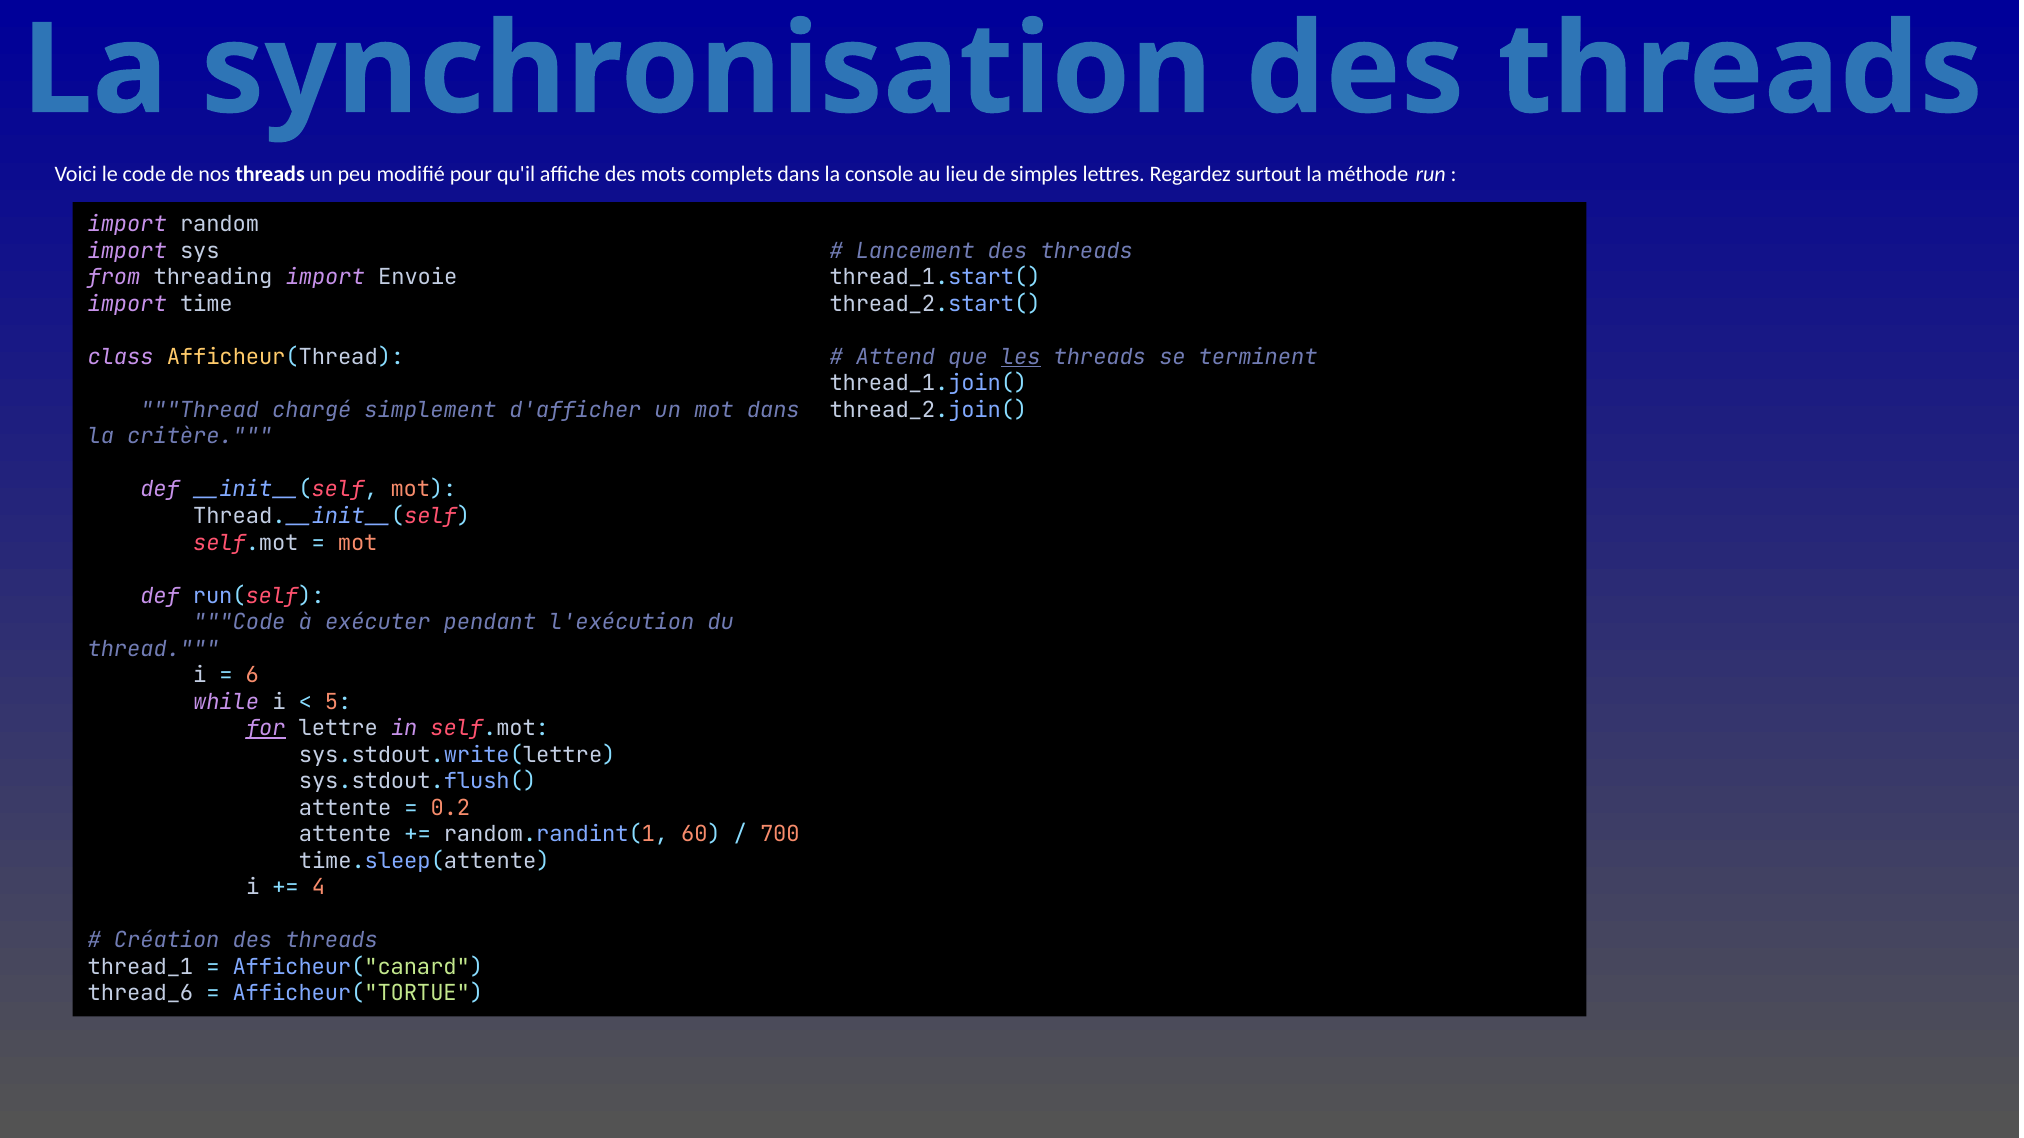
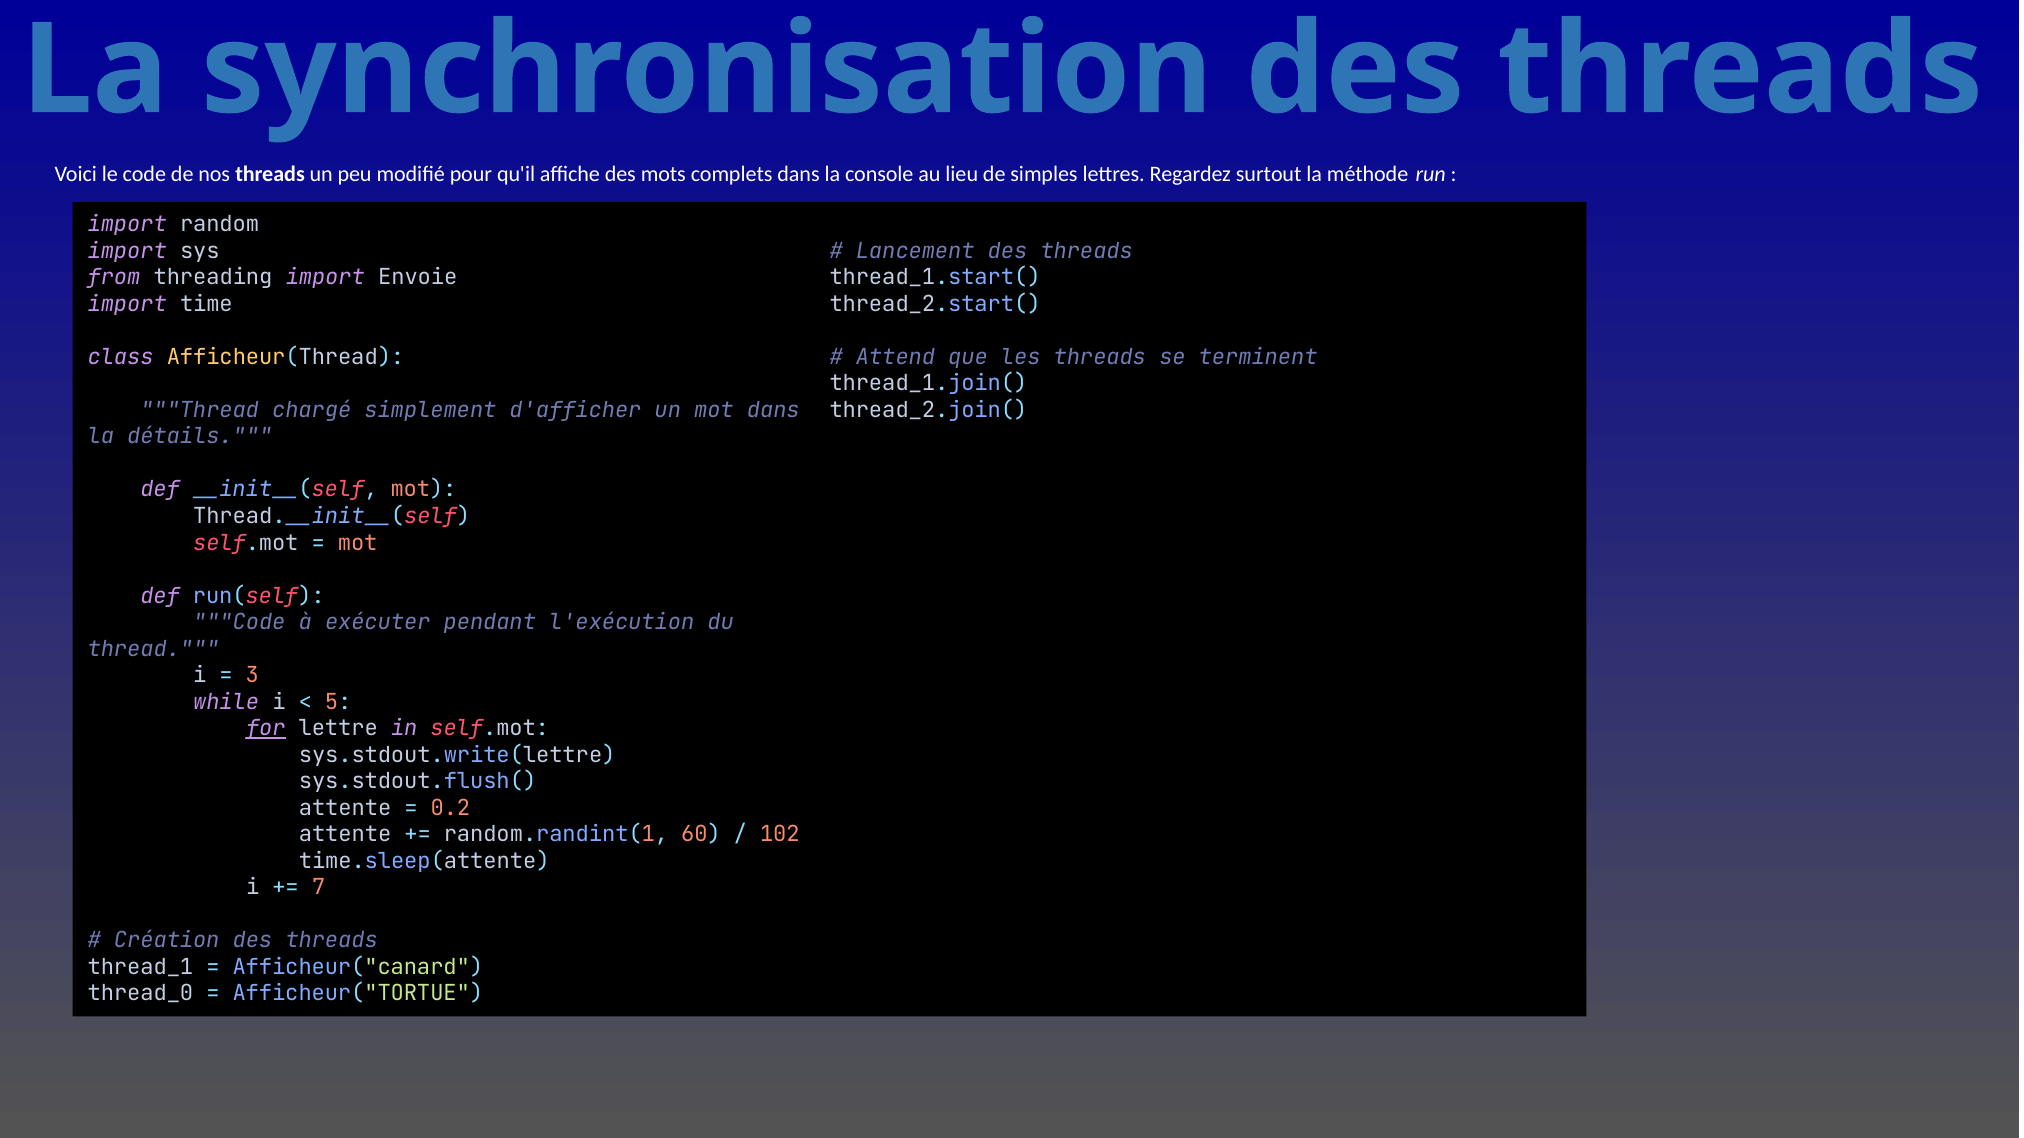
les underline: present -> none
critère: critère -> détails
6: 6 -> 3
700: 700 -> 102
4: 4 -> 7
thread_6: thread_6 -> thread_0
